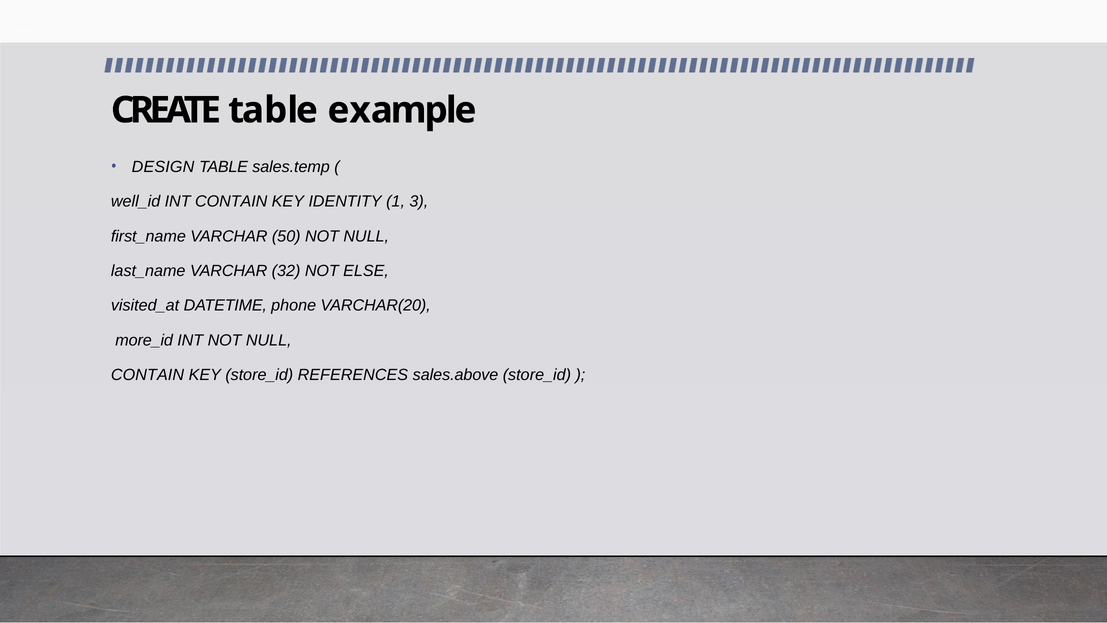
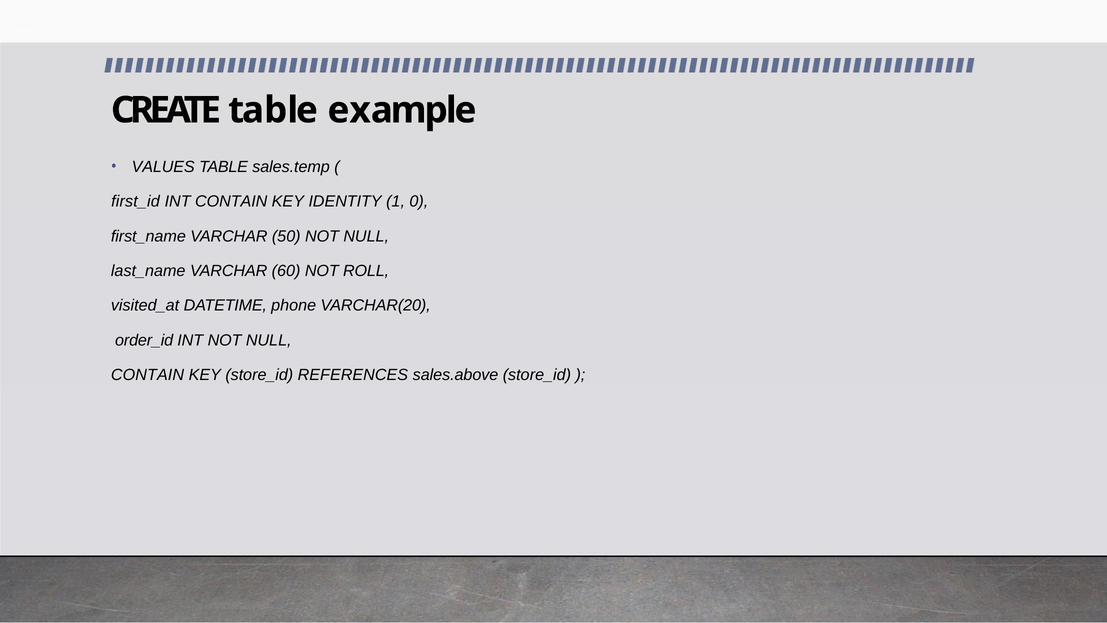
DESIGN: DESIGN -> VALUES
well_id: well_id -> first_id
3: 3 -> 0
32: 32 -> 60
ELSE: ELSE -> ROLL
more_id: more_id -> order_id
